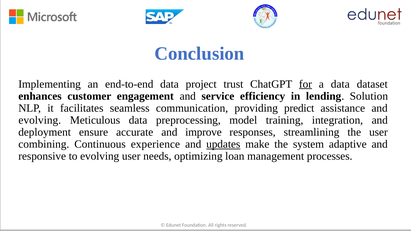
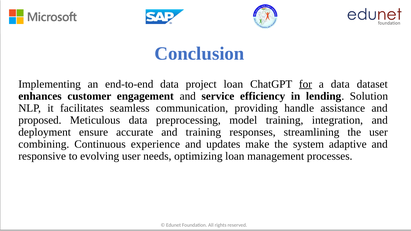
project trust: trust -> loan
predict: predict -> handle
evolving at (40, 120): evolving -> proposed
and improve: improve -> training
updates underline: present -> none
